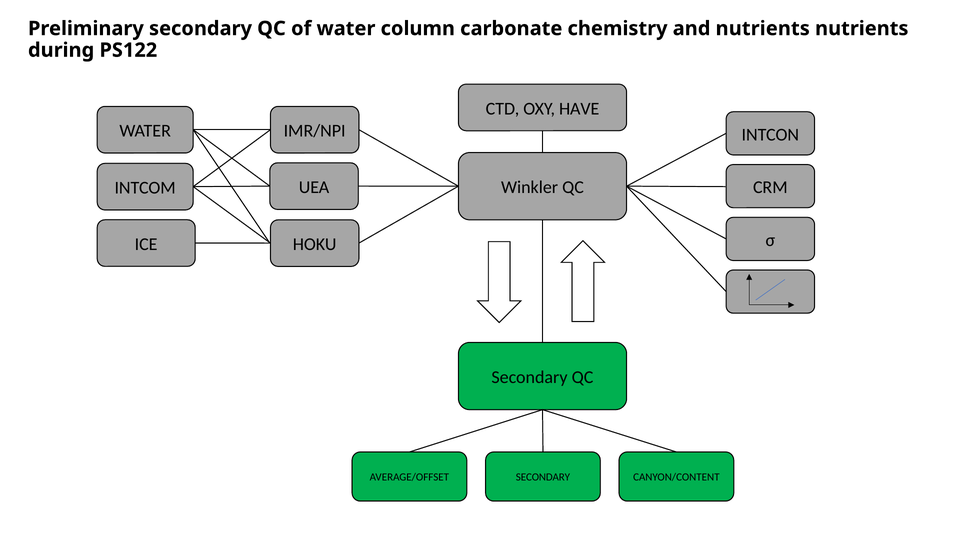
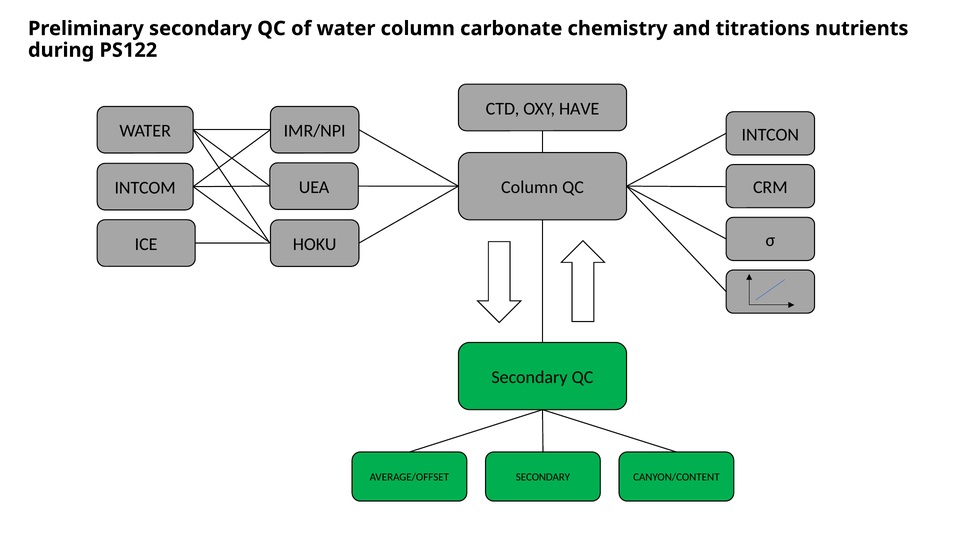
and nutrients: nutrients -> titrations
Winkler at (530, 187): Winkler -> Column
